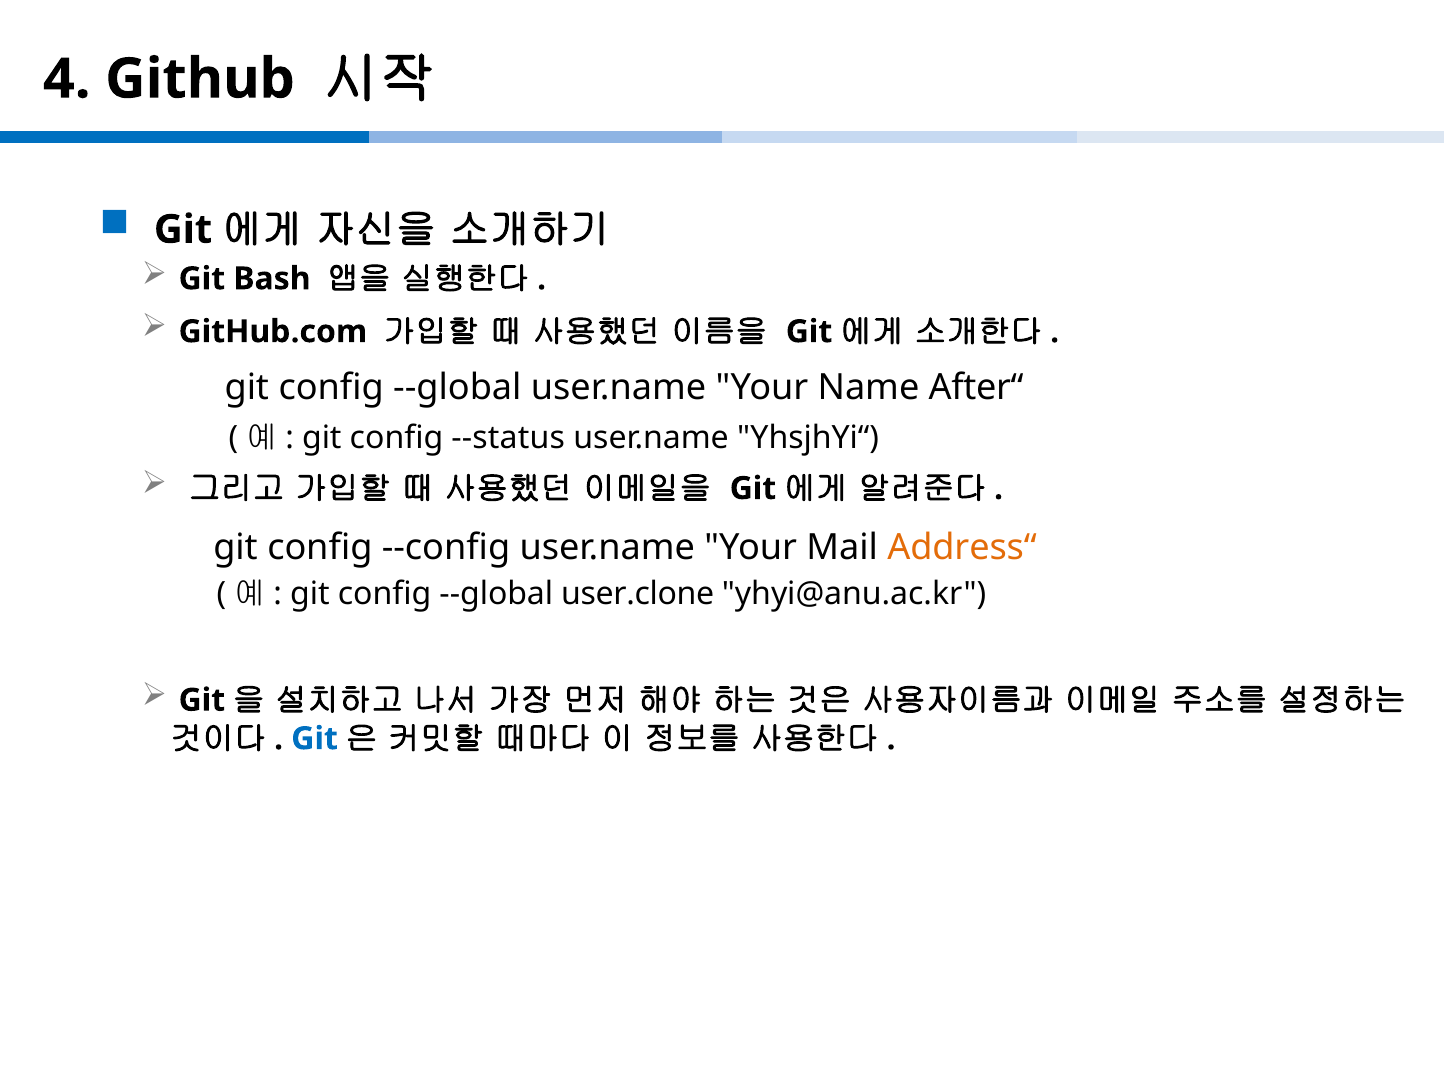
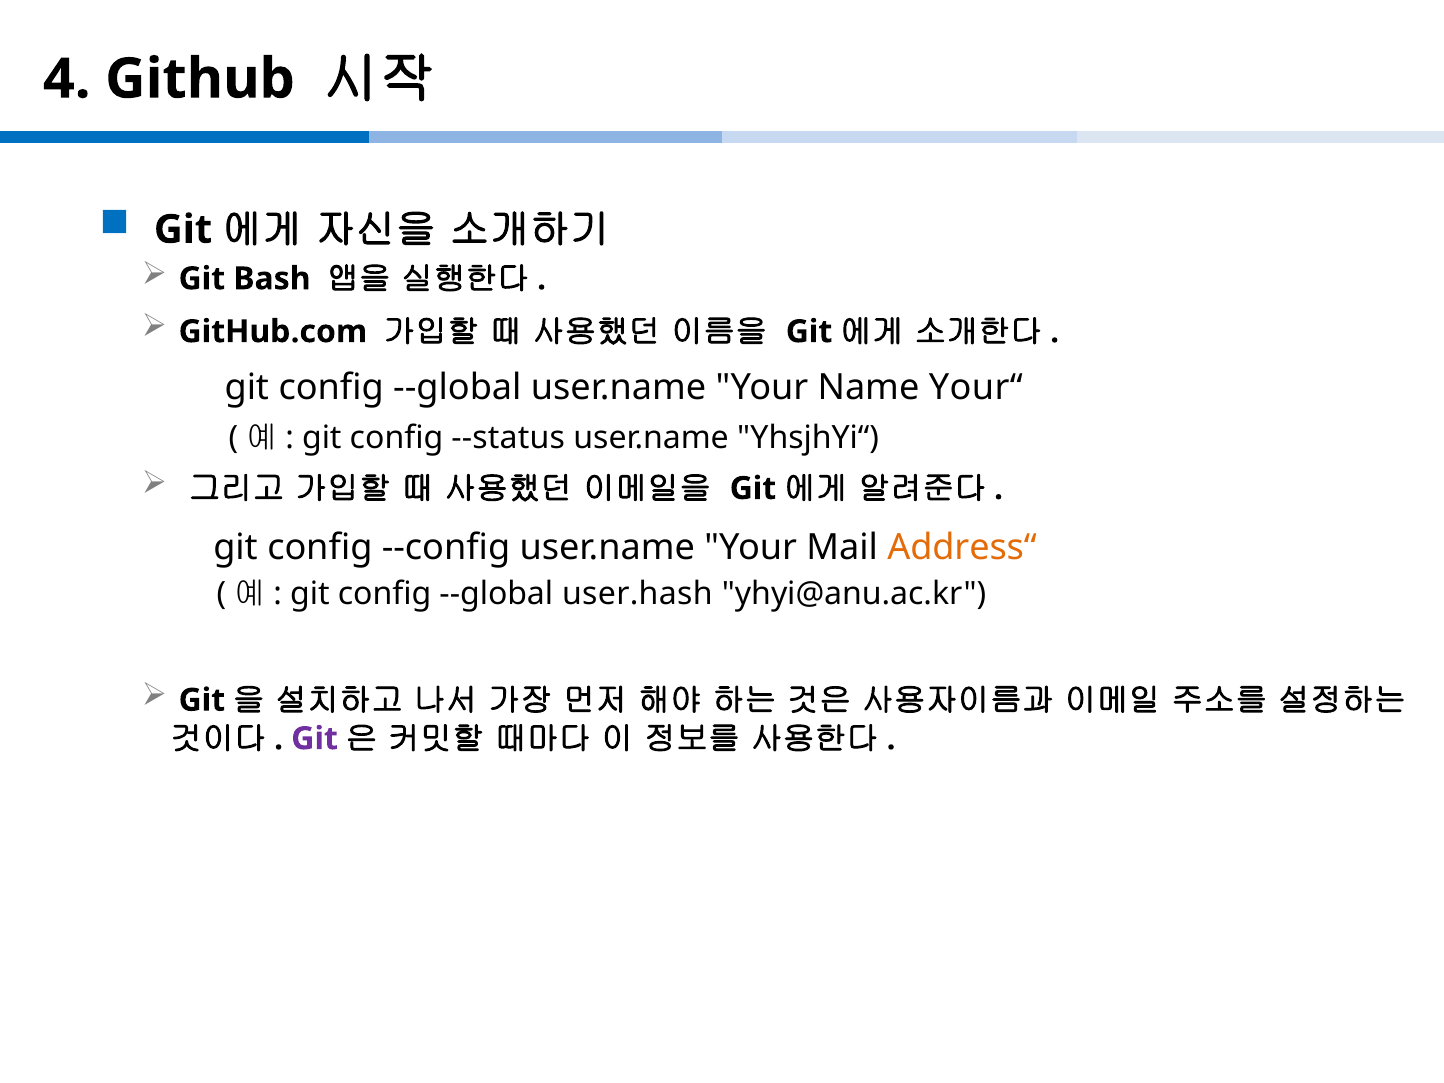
After“: After“ -> Your“
user.clone: user.clone -> user.hash
Git at (315, 739) colour: blue -> purple
